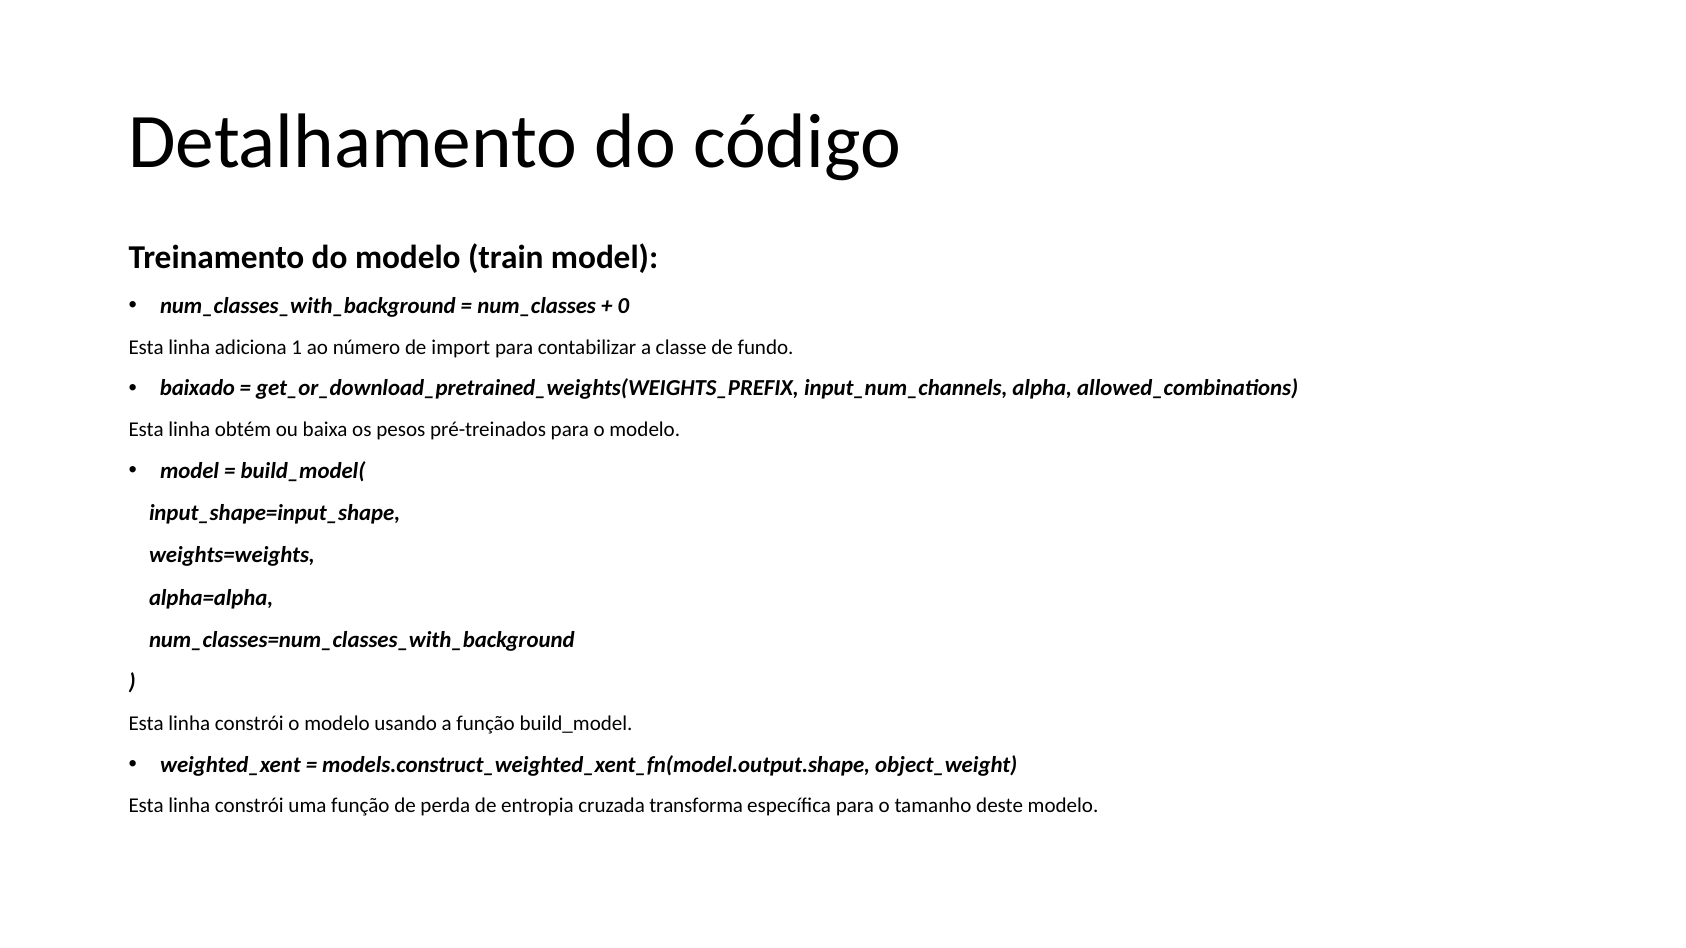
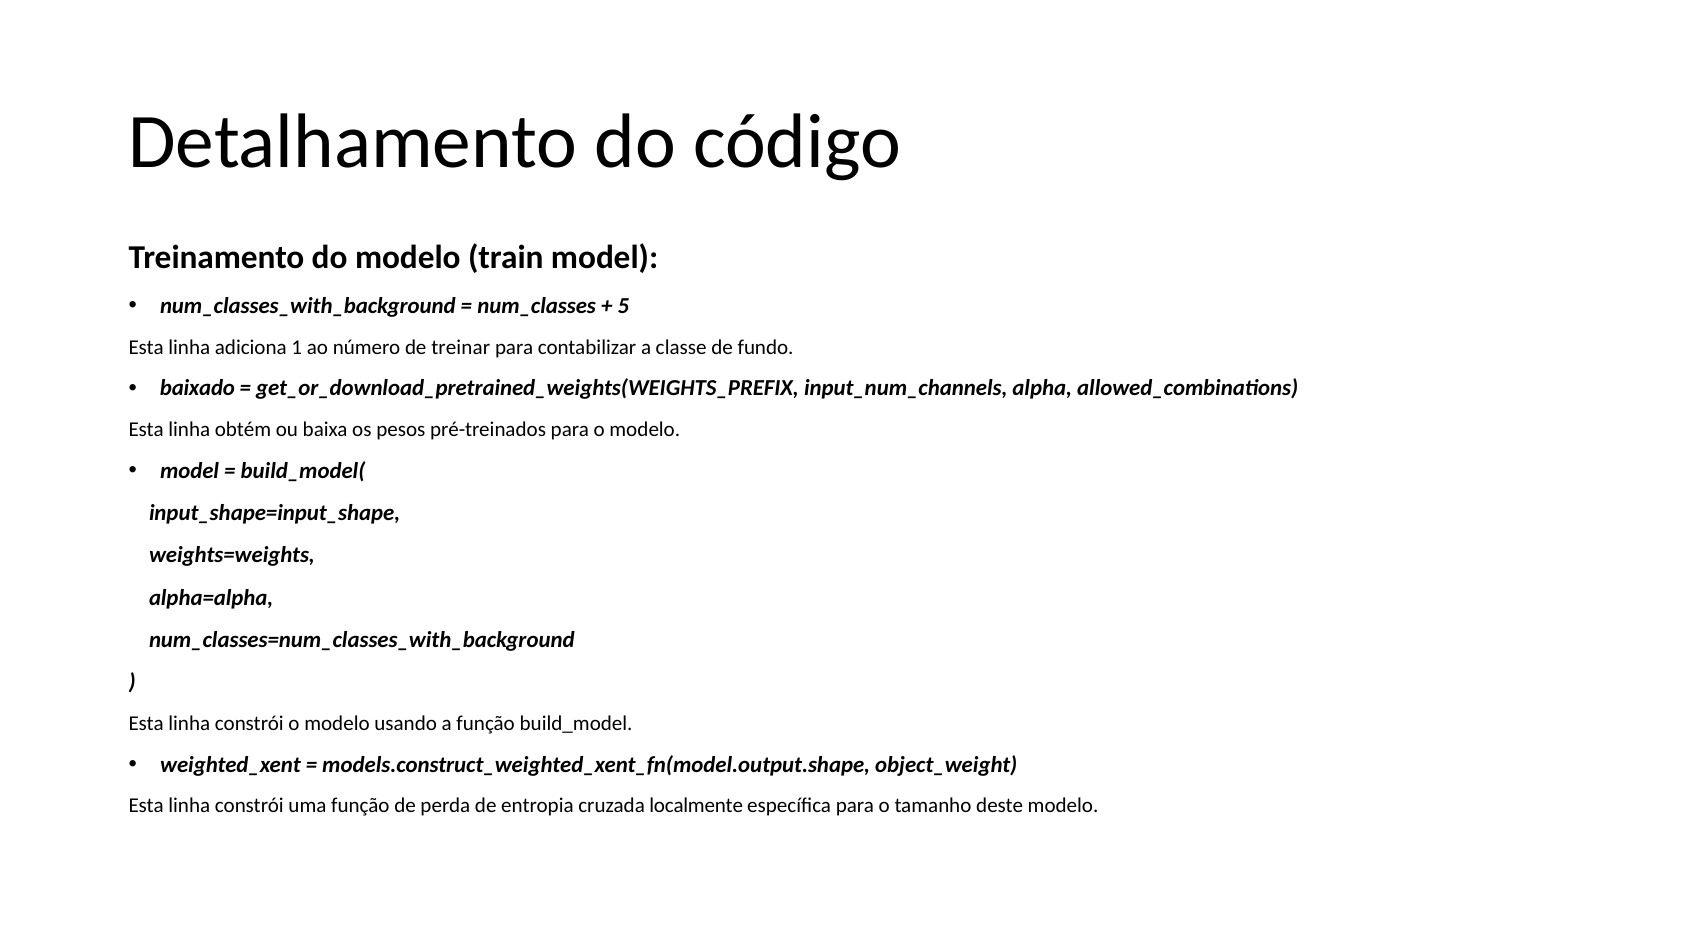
0: 0 -> 5
import: import -> treinar
transforma: transforma -> localmente
